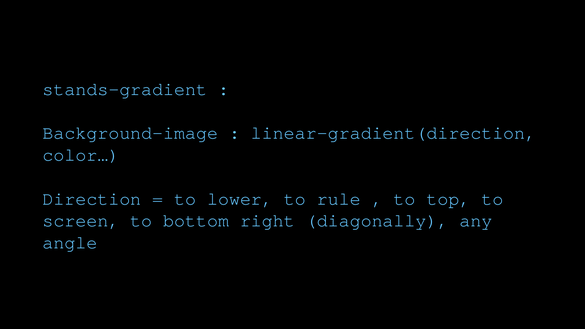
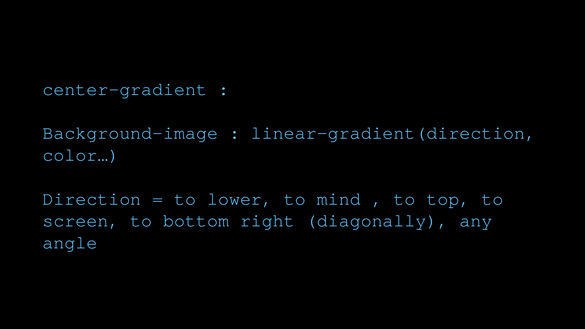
stands-gradient: stands-gradient -> center-gradient
rule: rule -> mind
